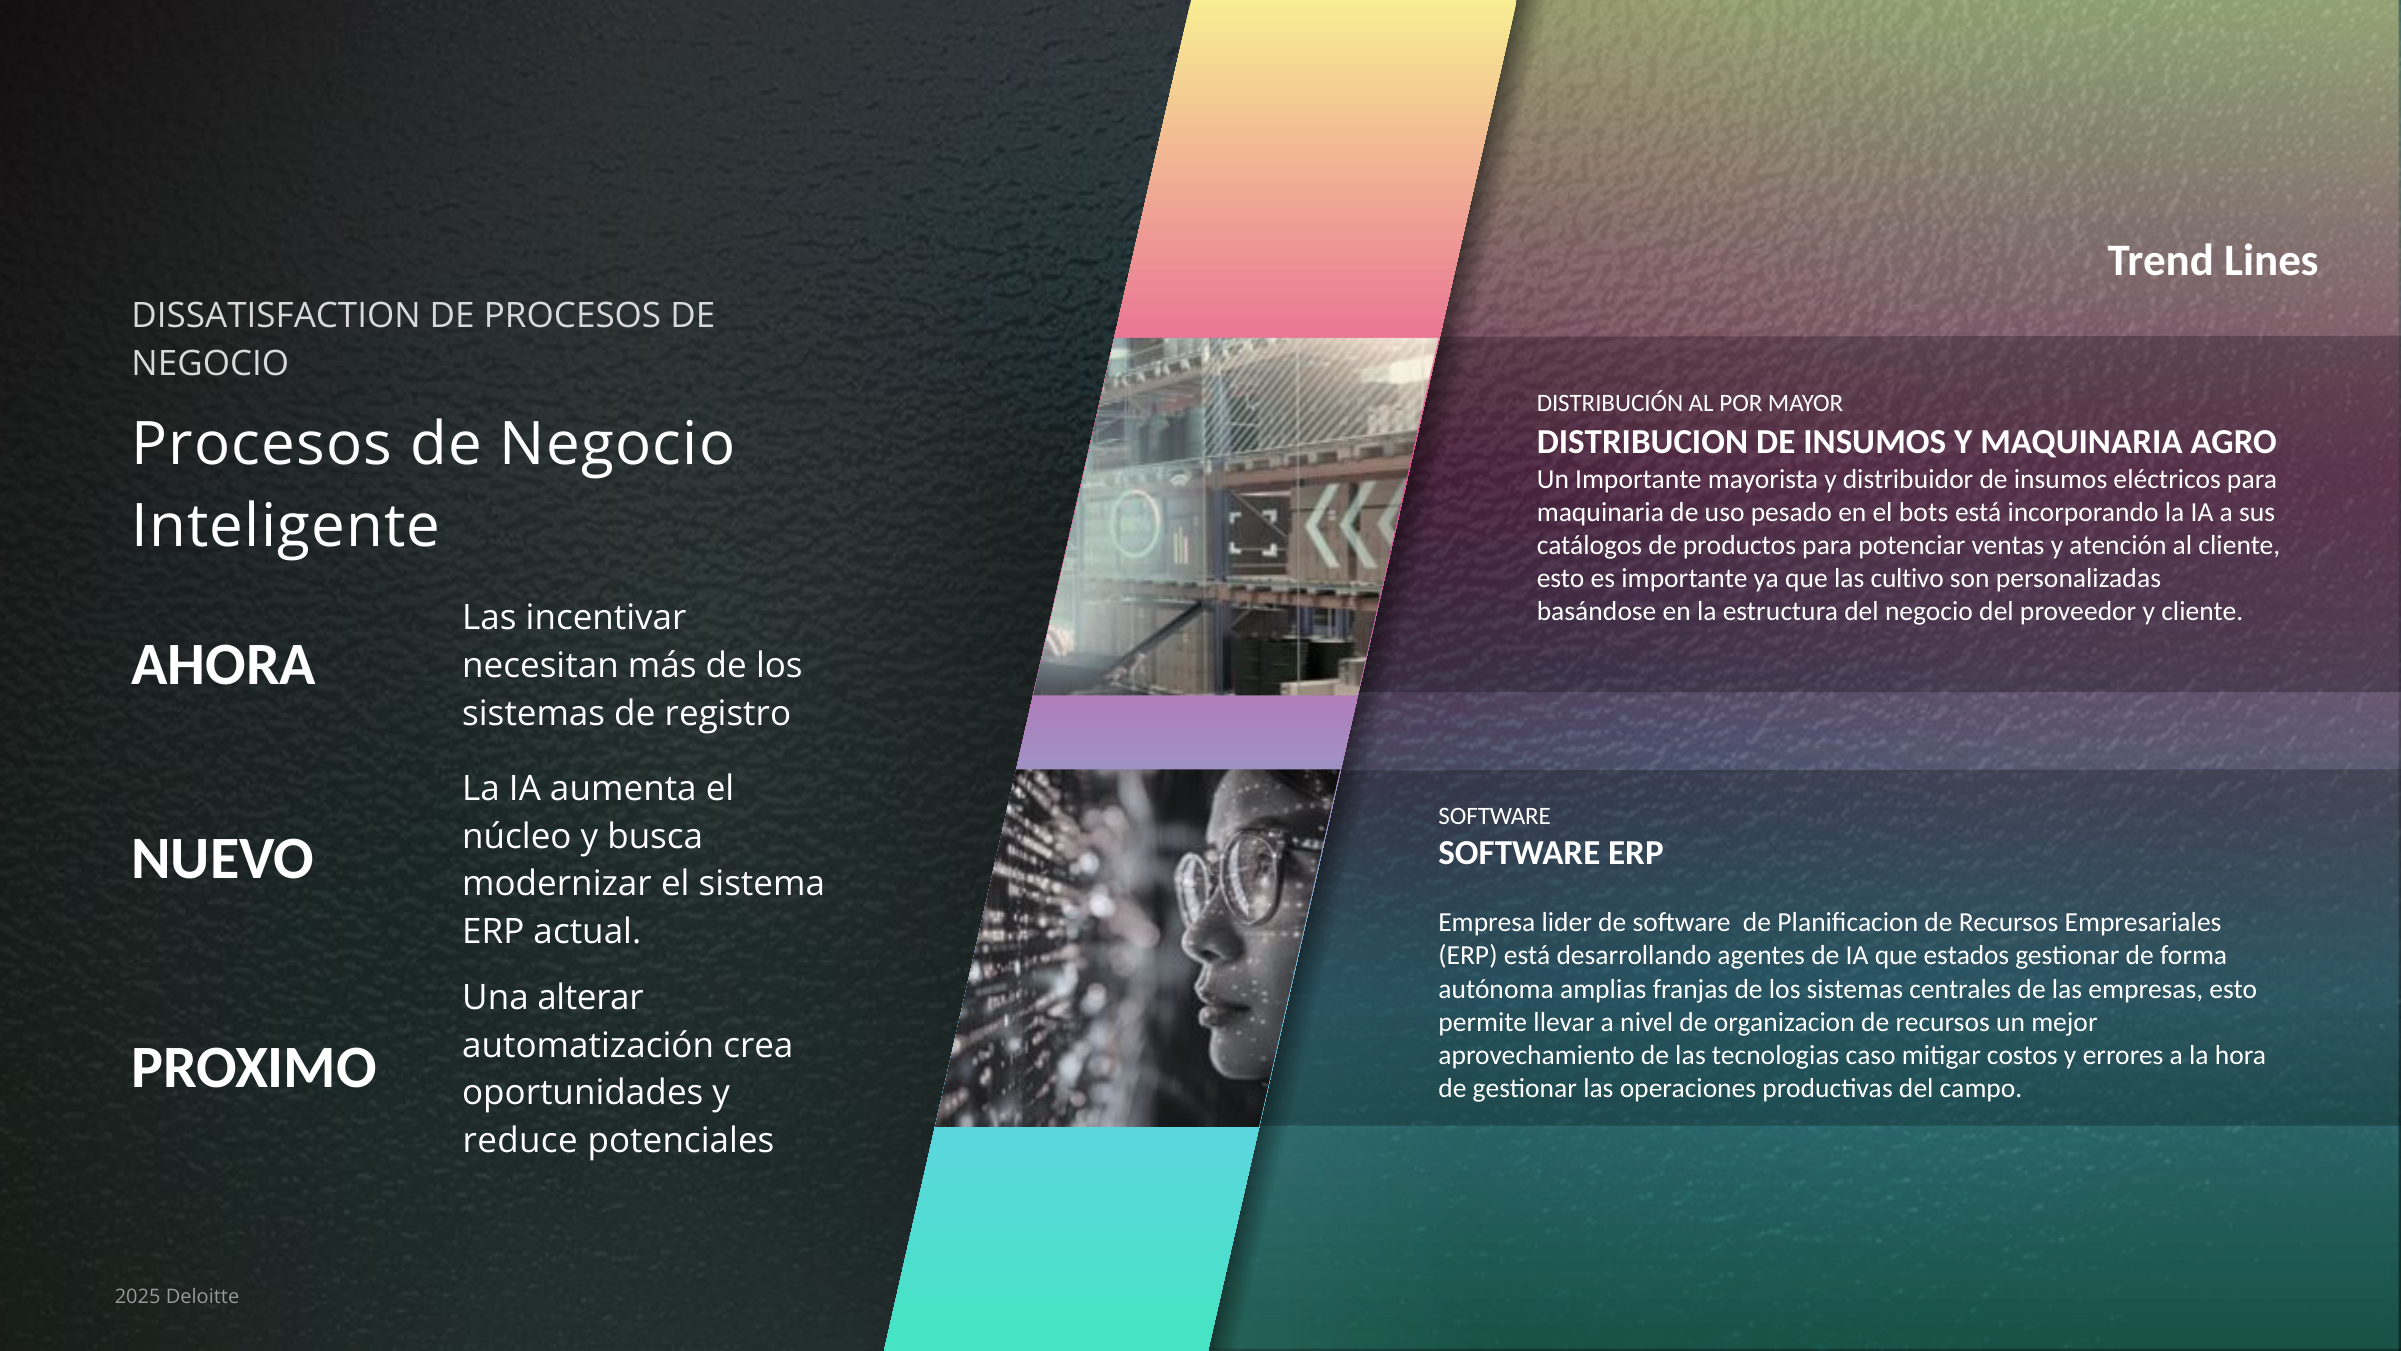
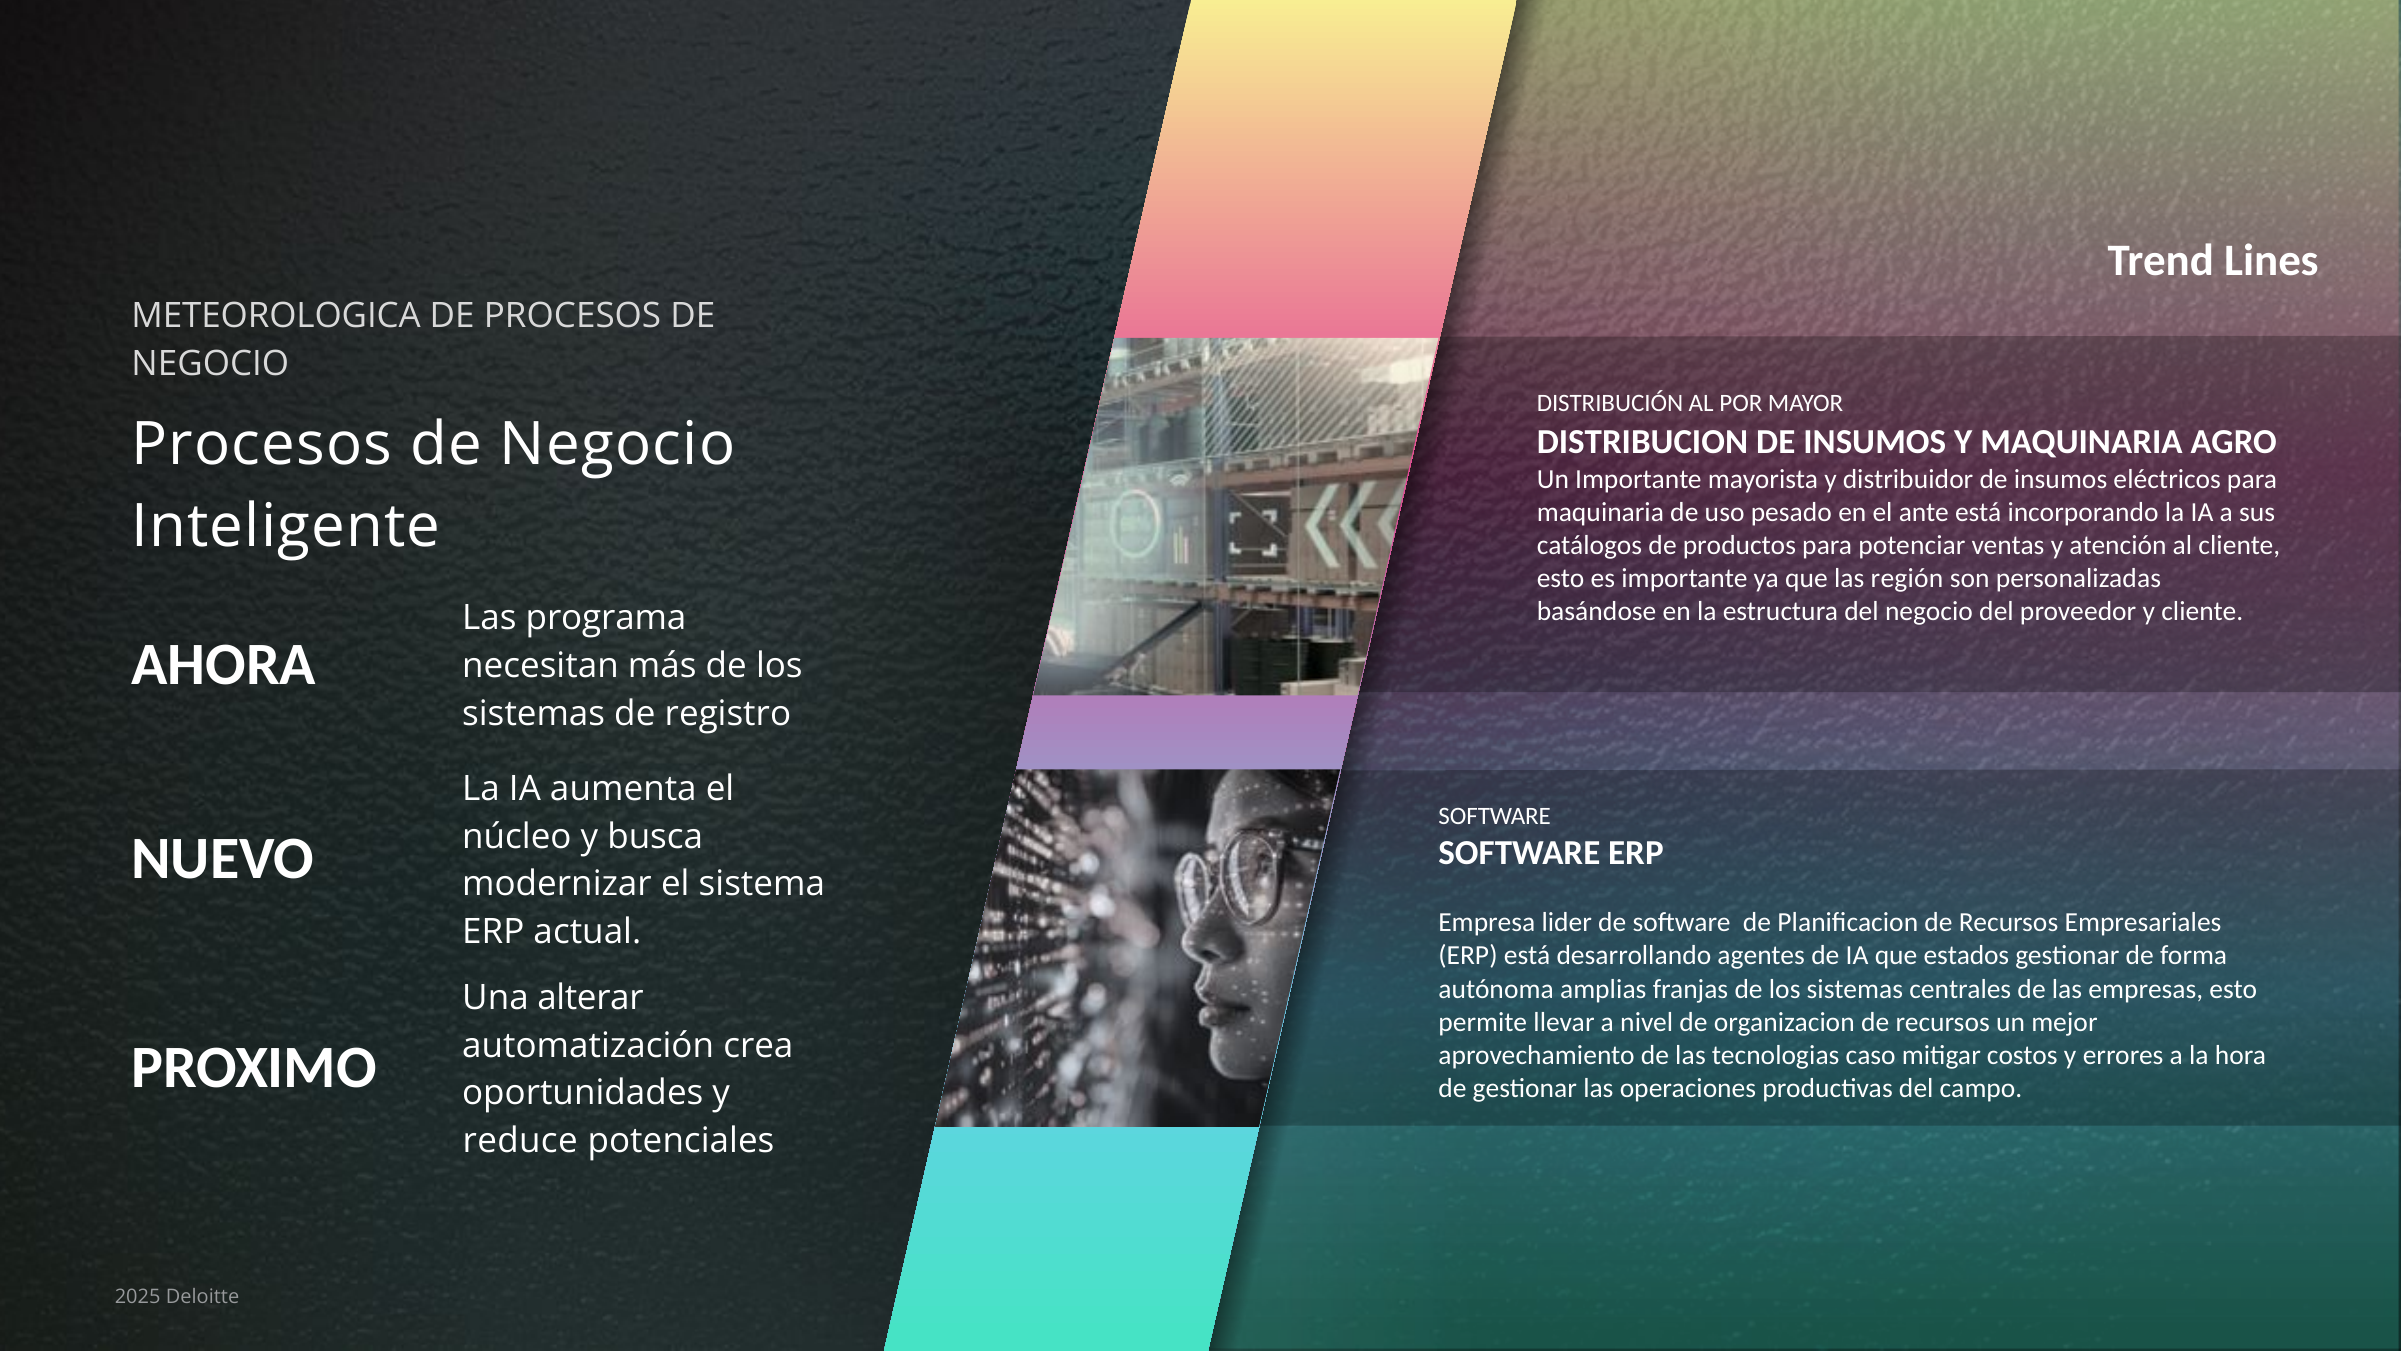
DISSATISFACTION: DISSATISFACTION -> METEOROLOGICA
bots: bots -> ante
cultivo: cultivo -> región
incentivar: incentivar -> programa
